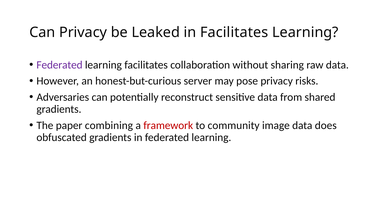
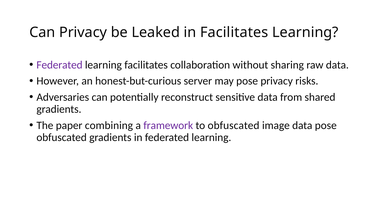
framework colour: red -> purple
to community: community -> obfuscated
data does: does -> pose
